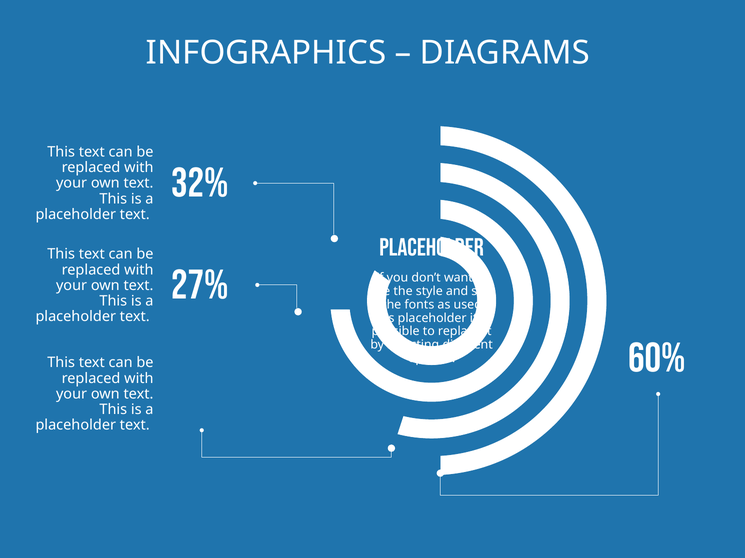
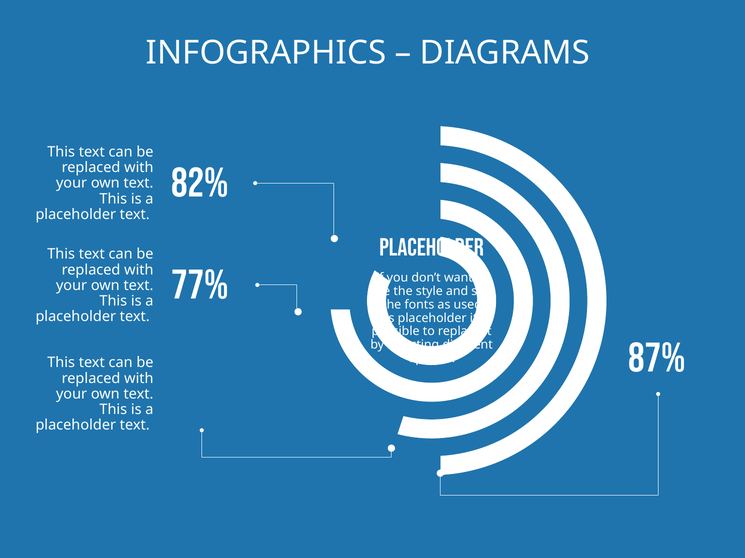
32%: 32% -> 82%
27%: 27% -> 77%
60%: 60% -> 87%
